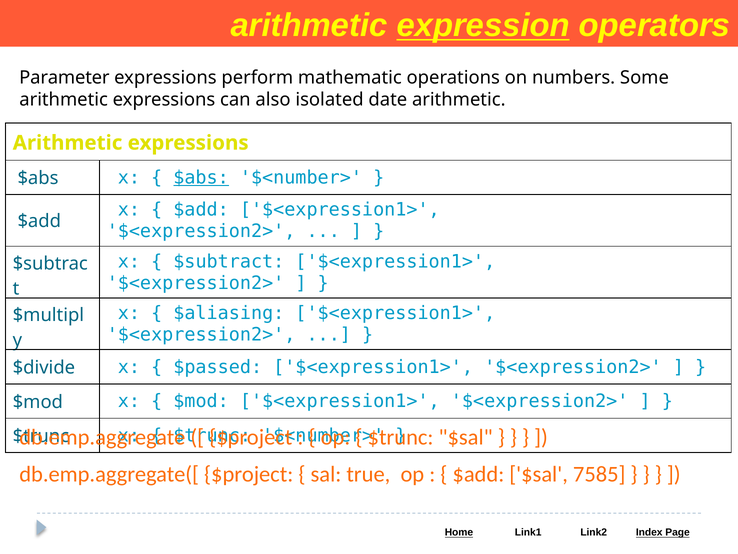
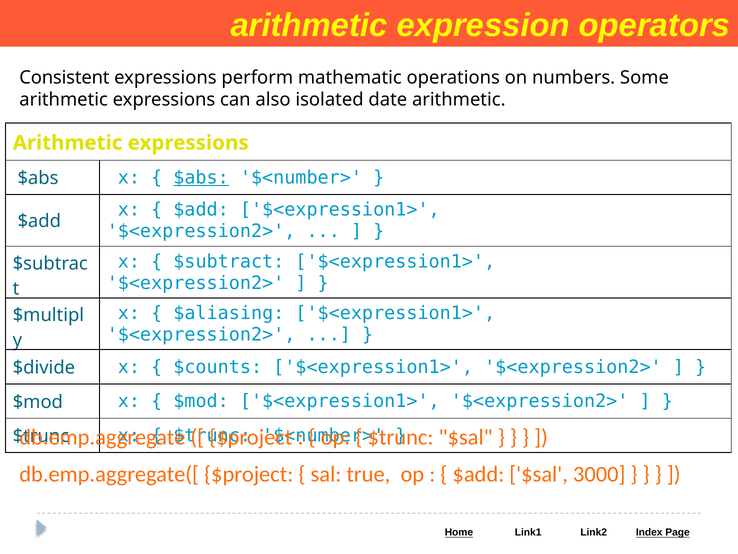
expression underline: present -> none
Parameter: Parameter -> Consistent
$passed: $passed -> $counts
7585: 7585 -> 3000
